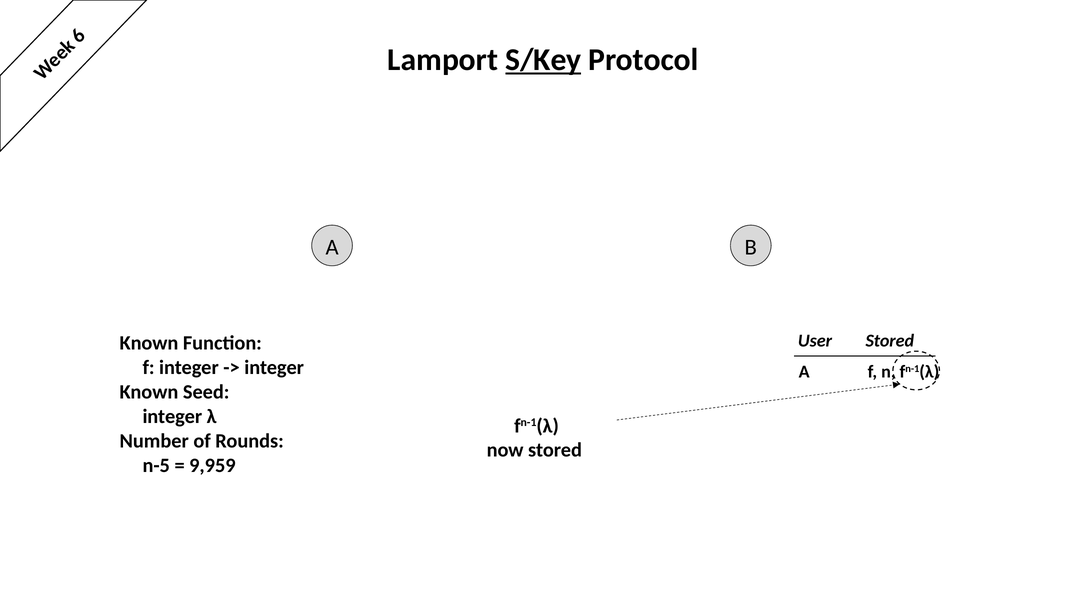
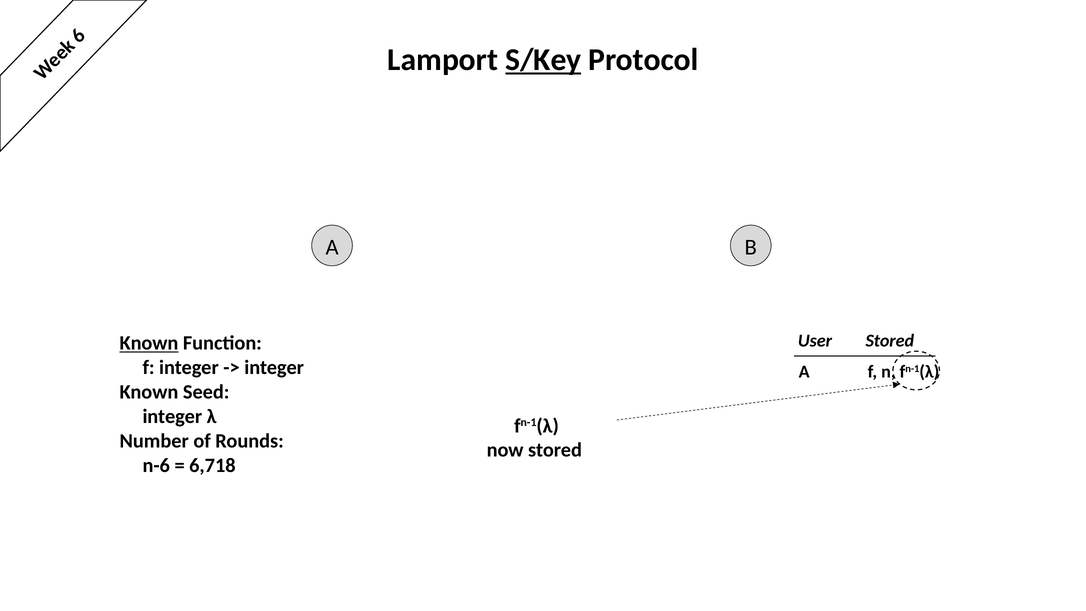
Known at (149, 343) underline: none -> present
n-5: n-5 -> n-6
9,959: 9,959 -> 6,718
